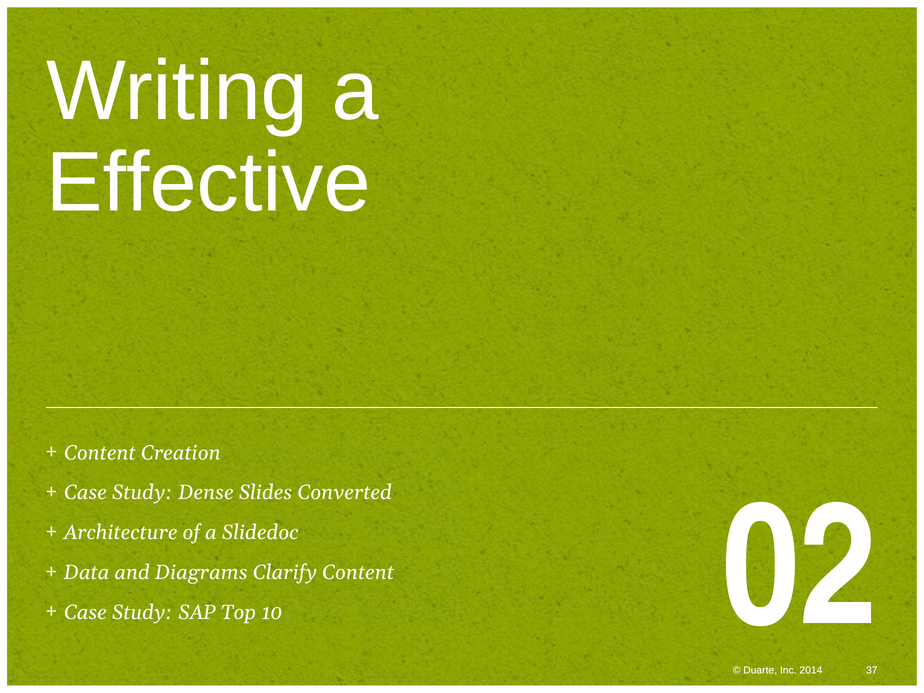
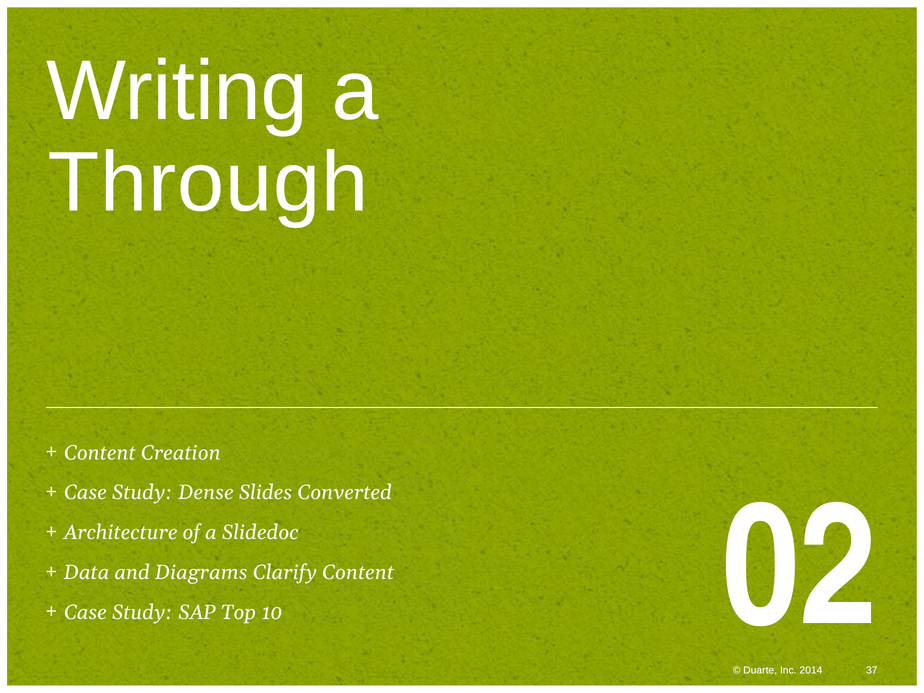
Effective: Effective -> Through
